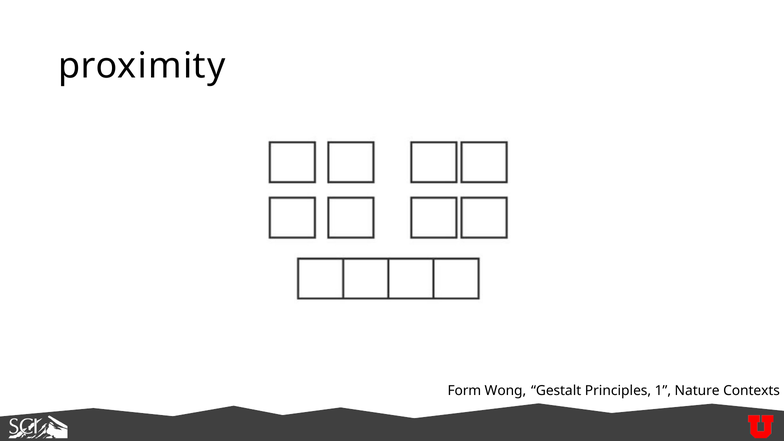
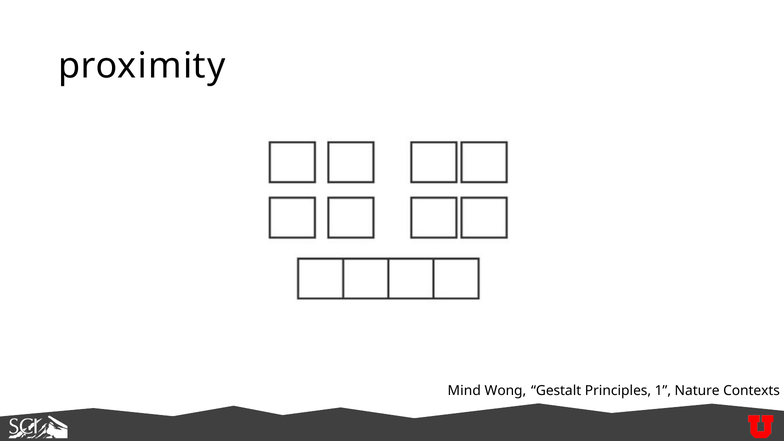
Form: Form -> Mind
